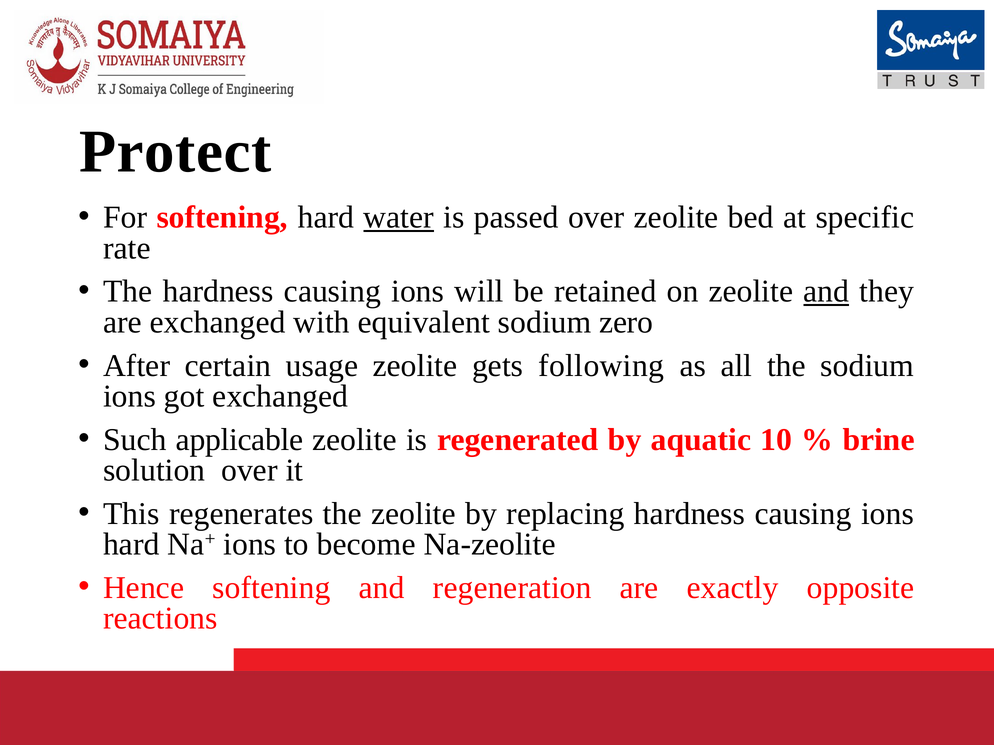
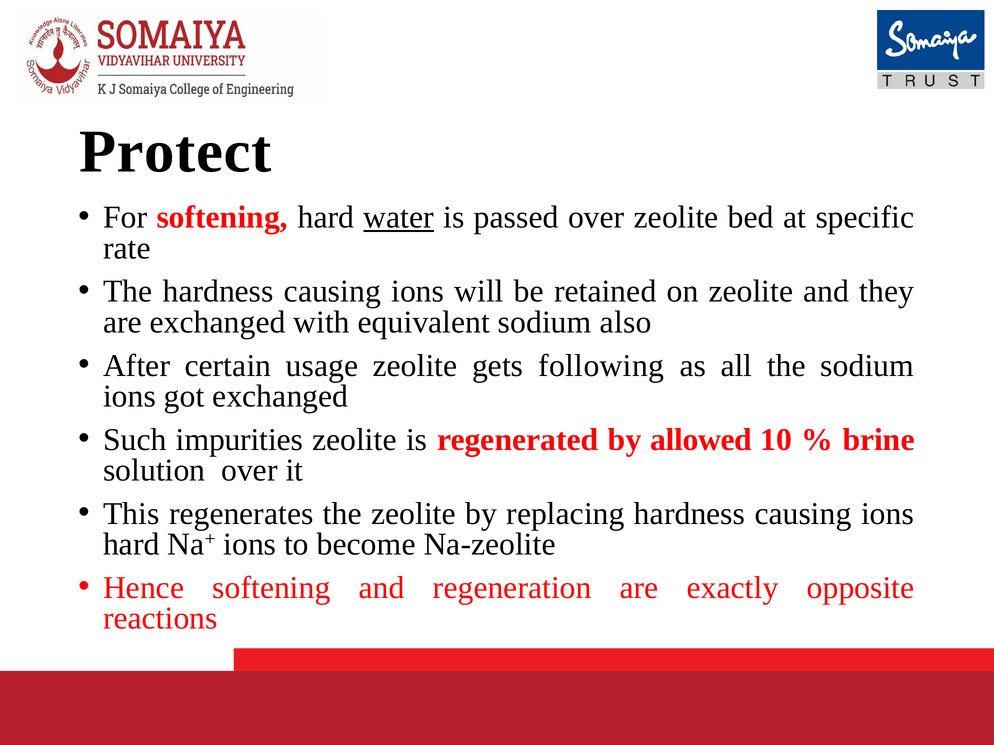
and at (826, 292) underline: present -> none
zero: zero -> also
applicable: applicable -> impurities
aquatic: aquatic -> allowed
